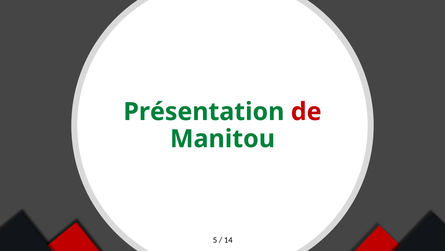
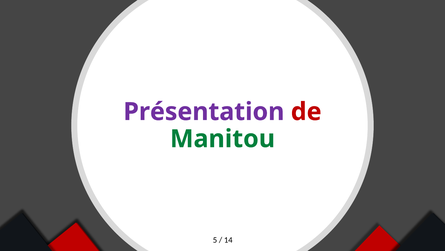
Présentation colour: green -> purple
